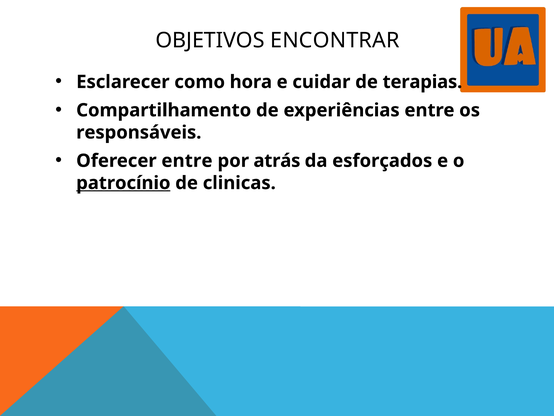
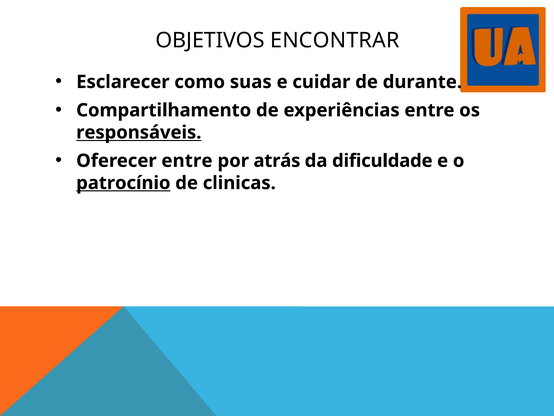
hora: hora -> suas
terapias: terapias -> durante
responsáveis underline: none -> present
esforçados: esforçados -> dificuldade
